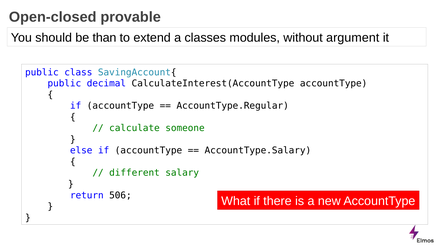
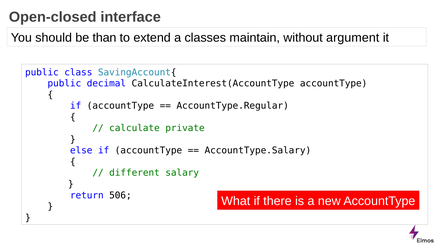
provable: provable -> interface
modules: modules -> maintain
someone: someone -> private
